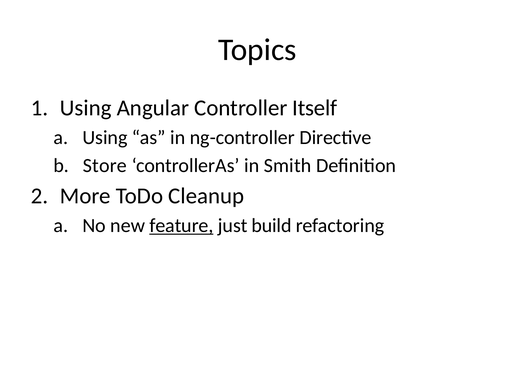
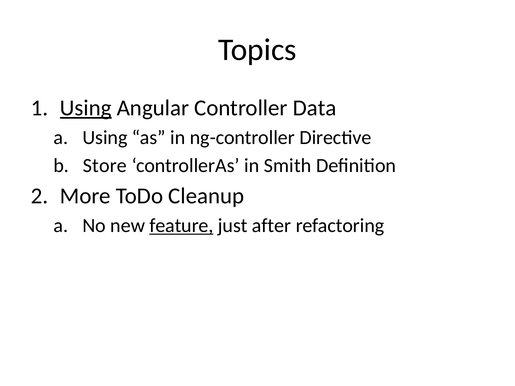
Using at (86, 108) underline: none -> present
Itself: Itself -> Data
build: build -> after
